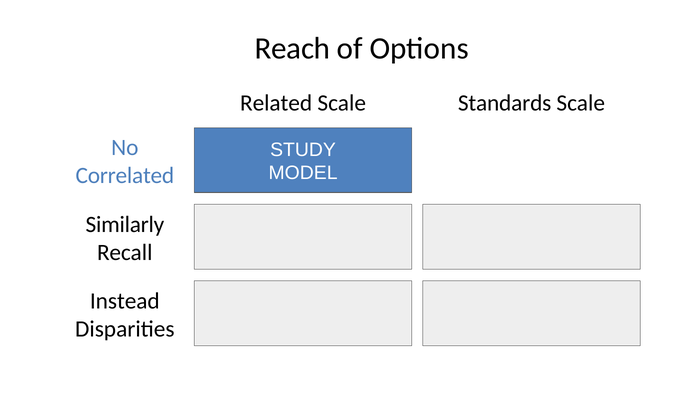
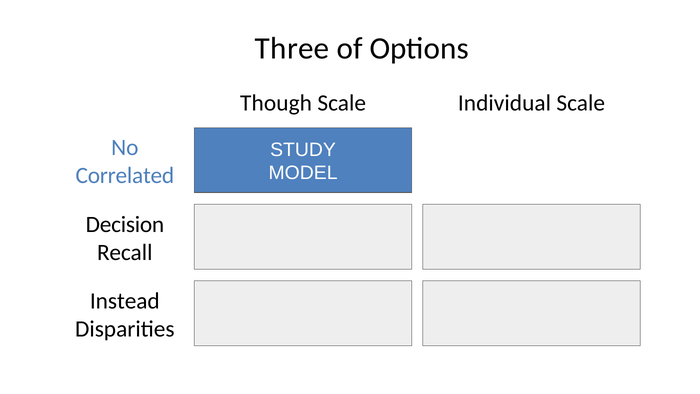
Reach: Reach -> Three
Related: Related -> Though
Standards: Standards -> Individual
Similarly: Similarly -> Decision
